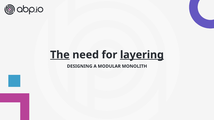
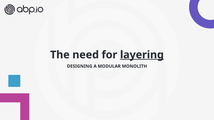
The underline: present -> none
